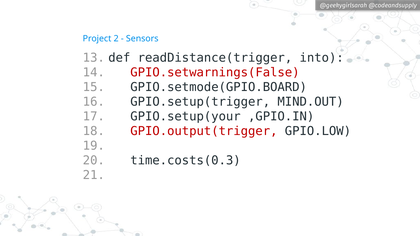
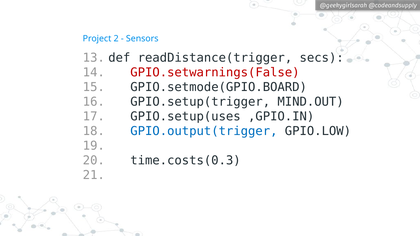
into: into -> secs
GPIO.setup(your: GPIO.setup(your -> GPIO.setup(uses
GPIO.output(trigger colour: red -> blue
